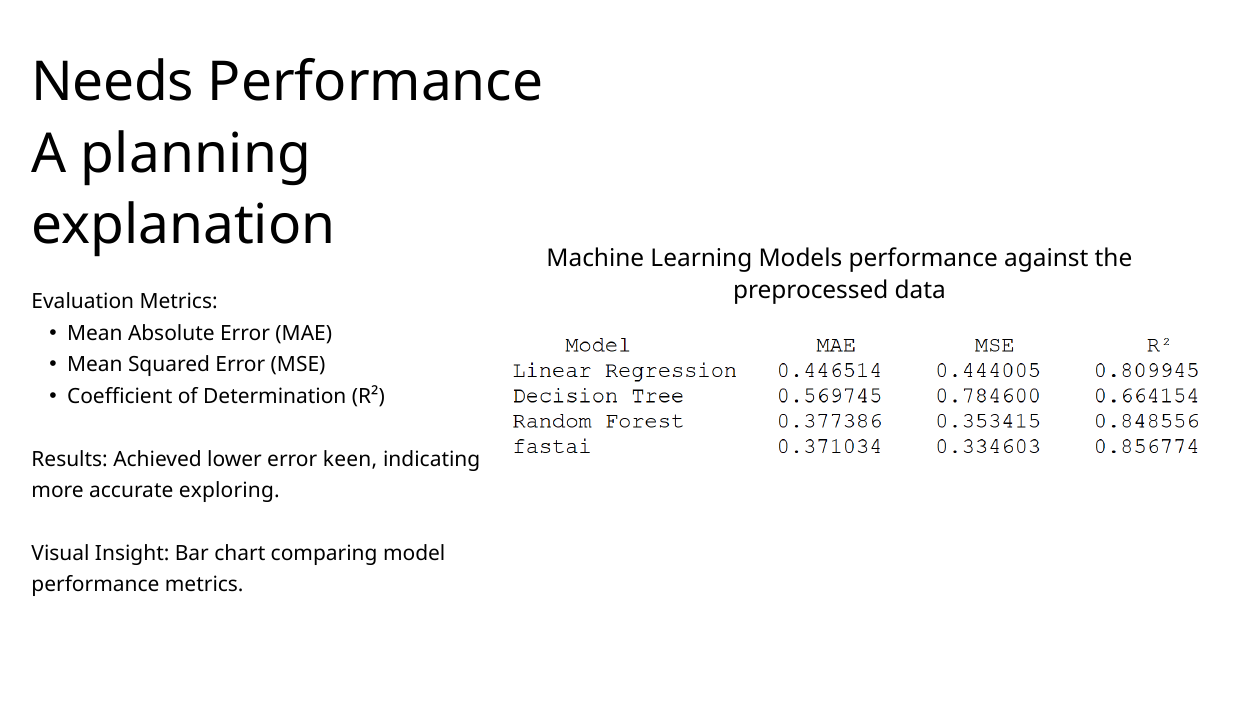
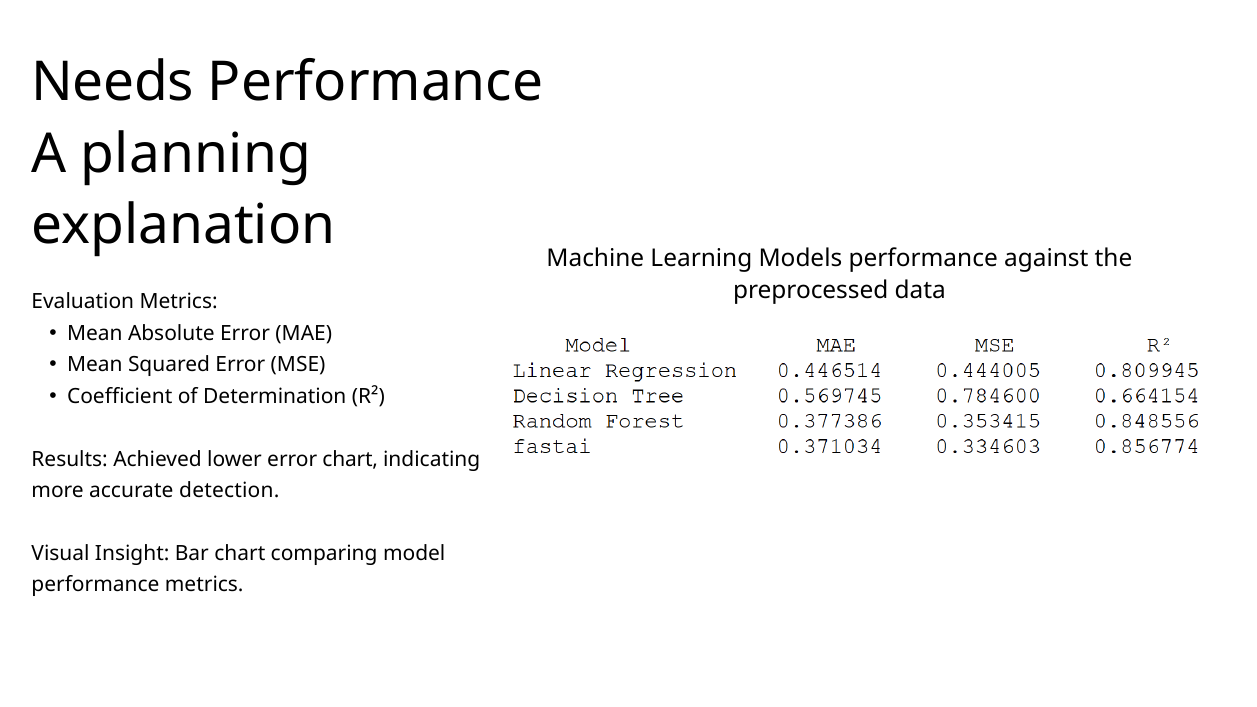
error keen: keen -> chart
exploring: exploring -> detection
